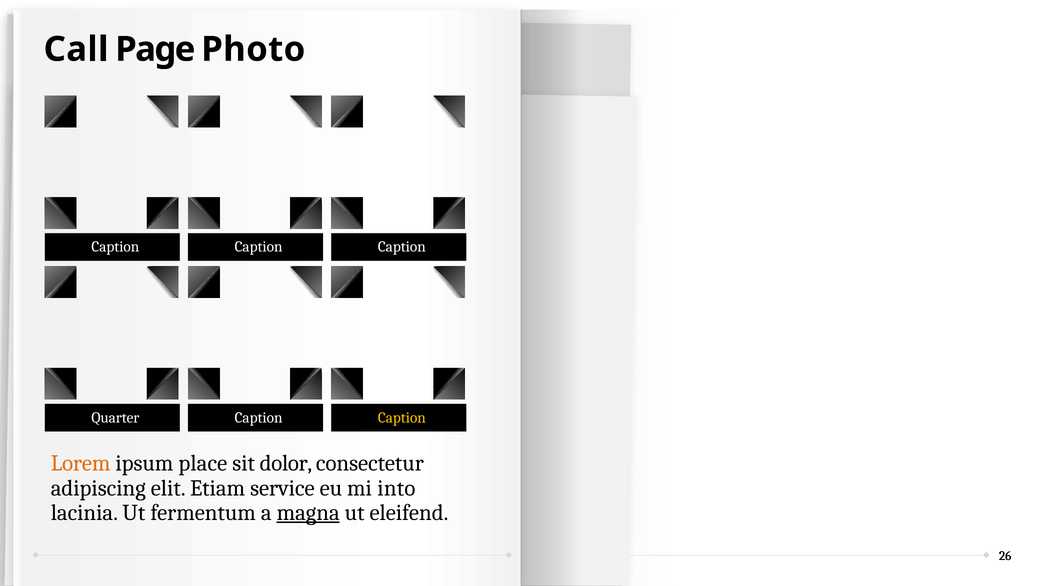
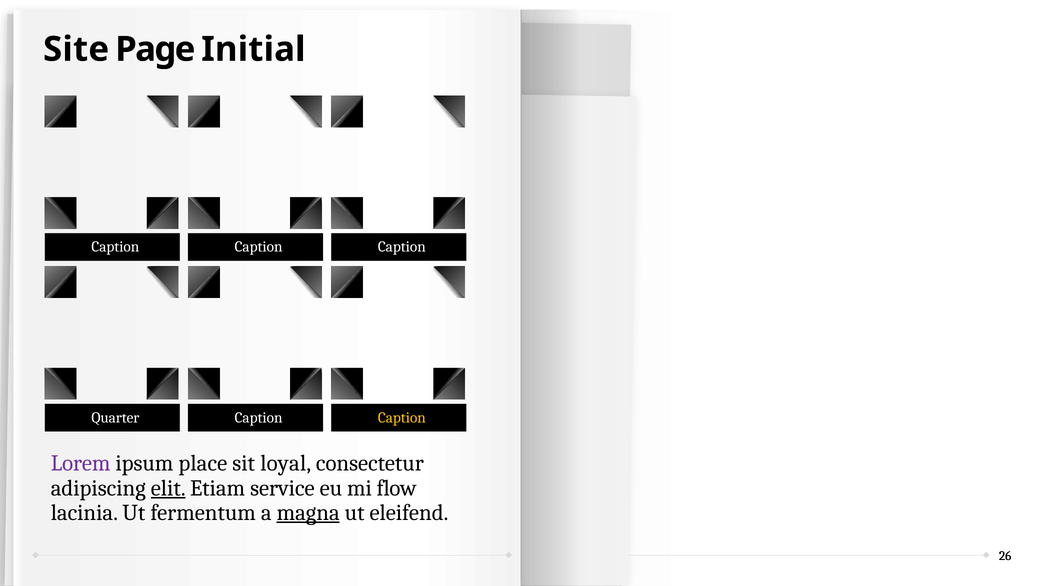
Call: Call -> Site
Photo: Photo -> Initial
Lorem colour: orange -> purple
dolor: dolor -> loyal
elit underline: none -> present
into: into -> flow
